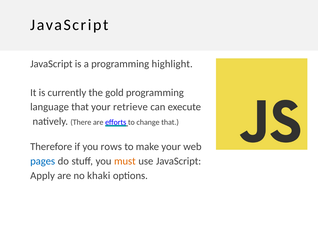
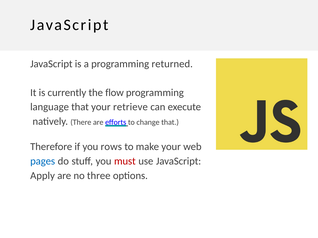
highlight: highlight -> returned
gold: gold -> flow
must colour: orange -> red
khaki: khaki -> three
